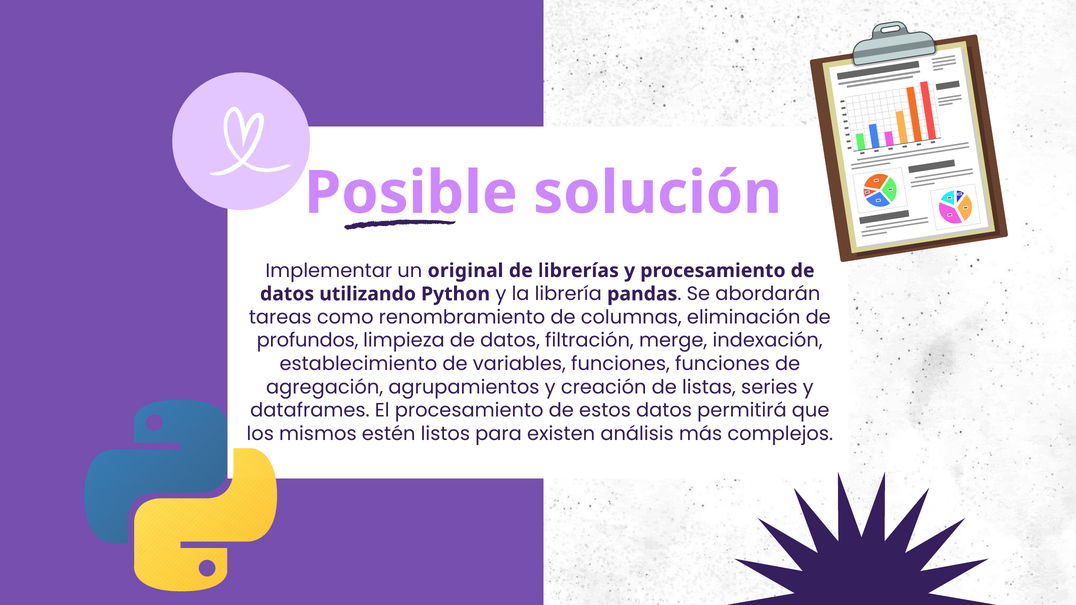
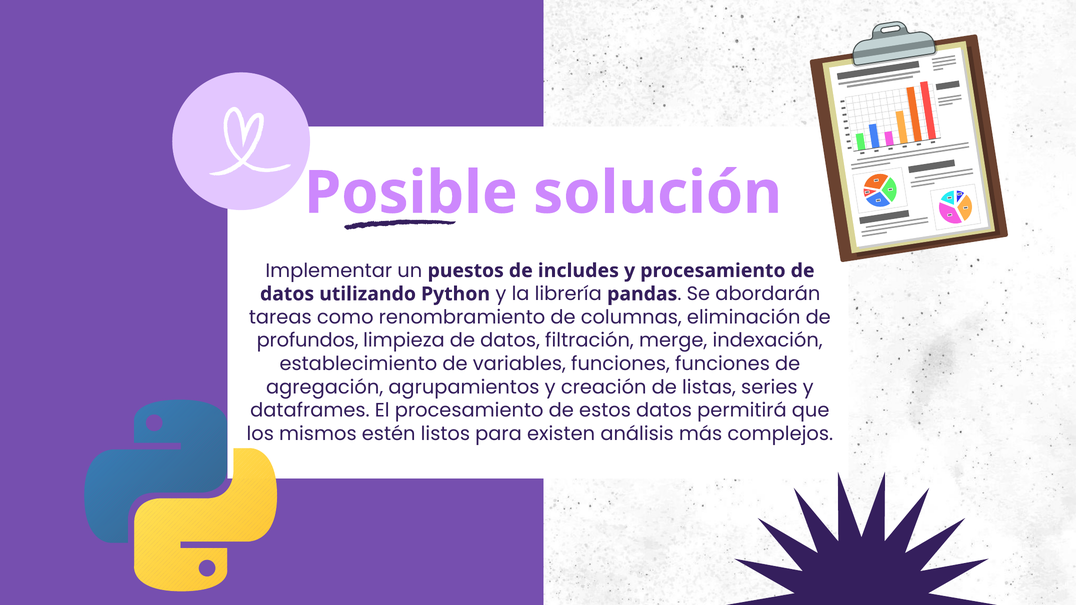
original: original -> puestos
librerías: librerías -> includes
